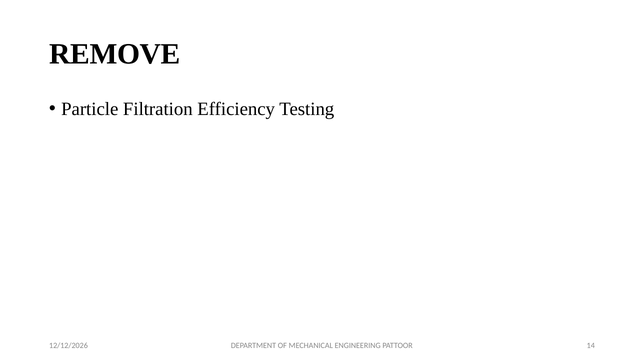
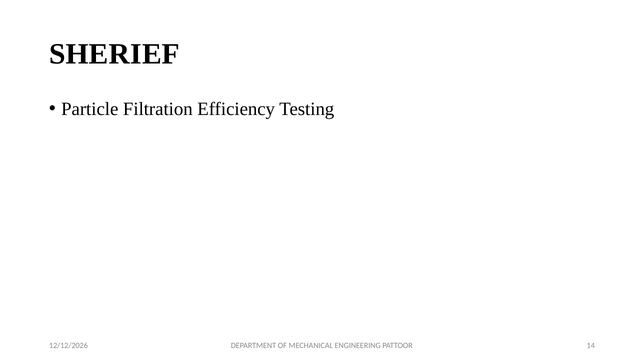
REMOVE: REMOVE -> SHERIEF
